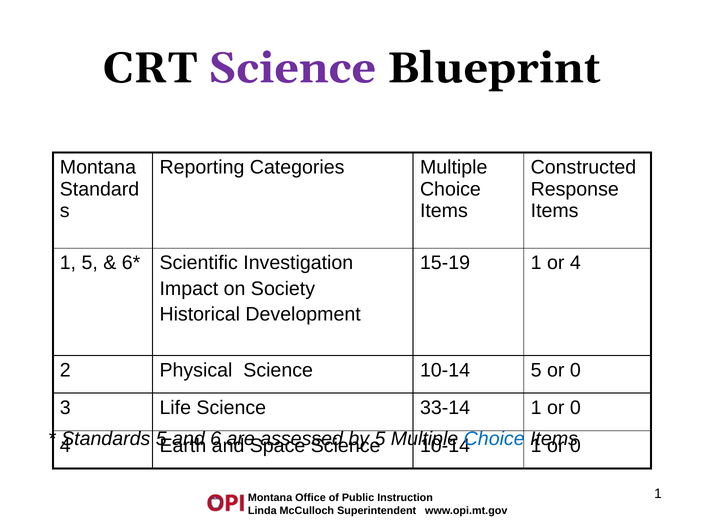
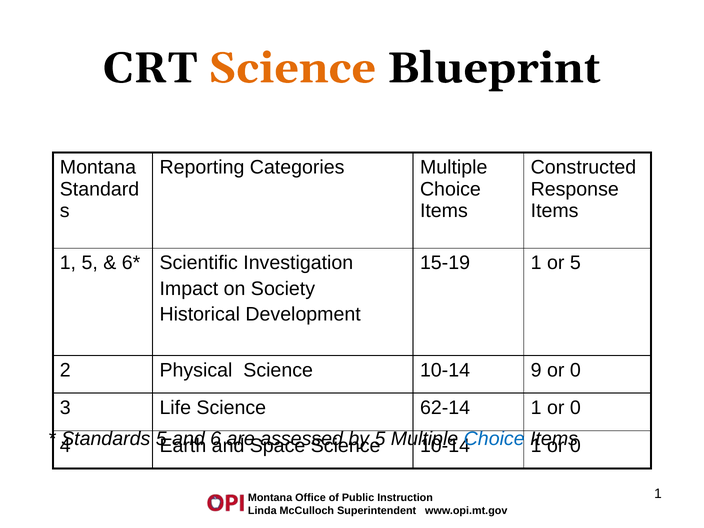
Science at (292, 68) colour: purple -> orange
or 4: 4 -> 5
10-14 5: 5 -> 9
33-14: 33-14 -> 62-14
